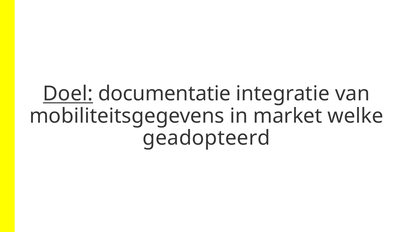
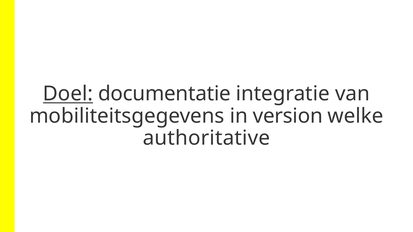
market: market -> version
geadopteerd: geadopteerd -> authoritative
